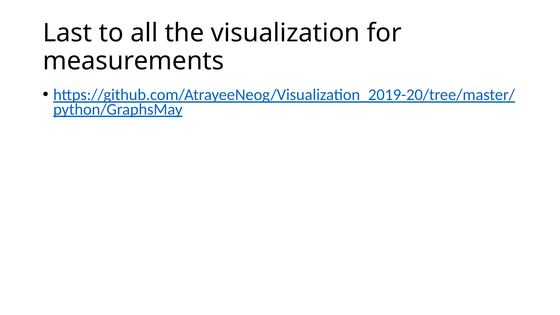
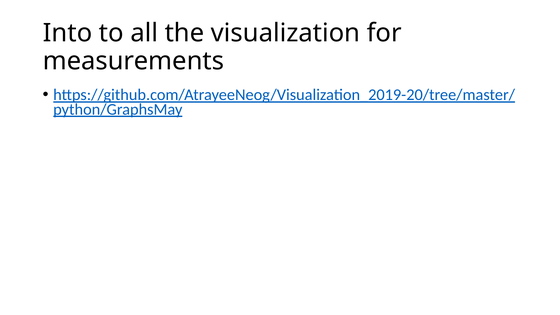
Last: Last -> Into
